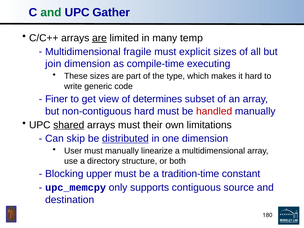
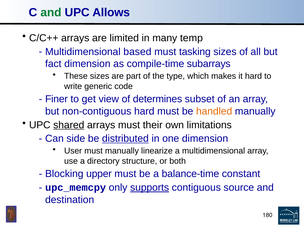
Gather: Gather -> Allows
are at (99, 38) underline: present -> none
fragile: fragile -> based
explicit: explicit -> tasking
join: join -> fact
executing: executing -> subarrays
handled colour: red -> orange
skip: skip -> side
tradition-time: tradition-time -> balance-time
supports underline: none -> present
